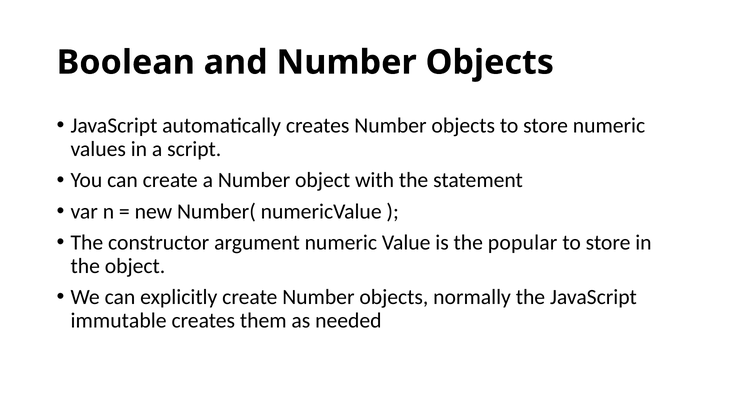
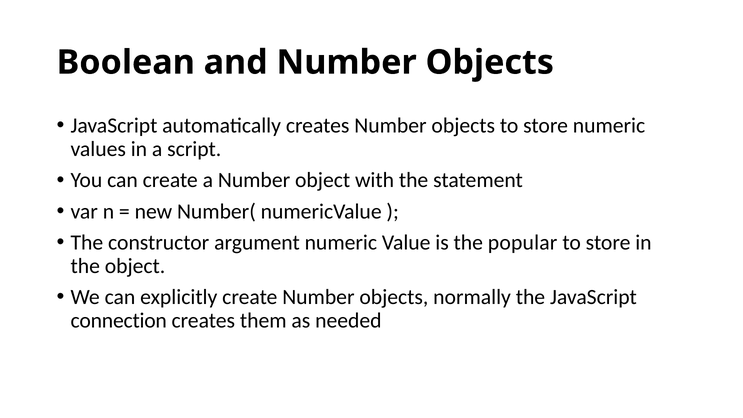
immutable: immutable -> connection
